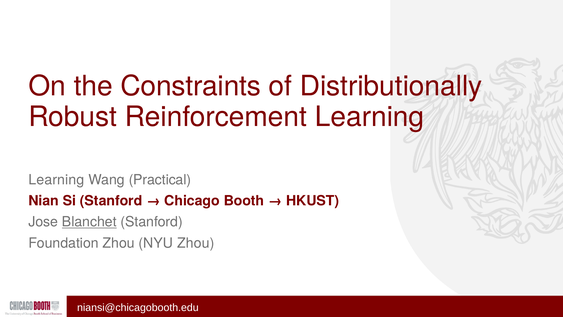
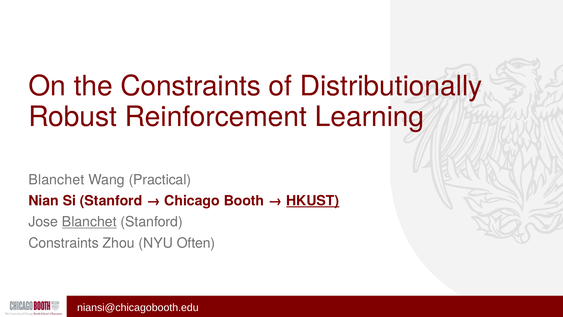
Learning at (56, 180): Learning -> Blanchet
HKUST underline: none -> present
Foundation at (64, 243): Foundation -> Constraints
NYU Zhou: Zhou -> Often
